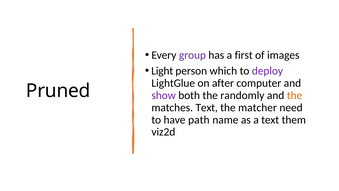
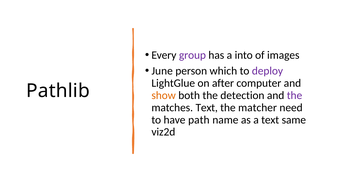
first: first -> into
Light: Light -> June
Pruned: Pruned -> Pathlib
show colour: purple -> orange
randomly: randomly -> detection
the at (295, 95) colour: orange -> purple
them: them -> same
